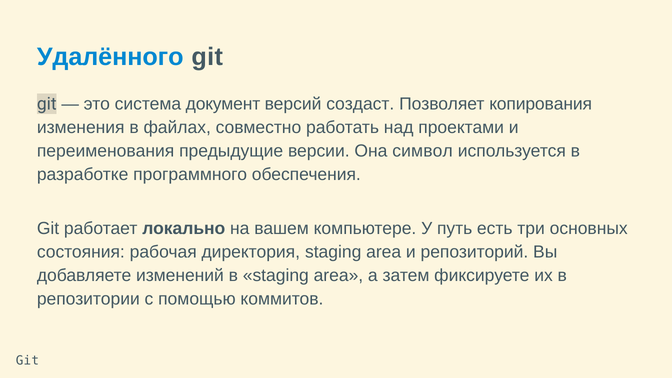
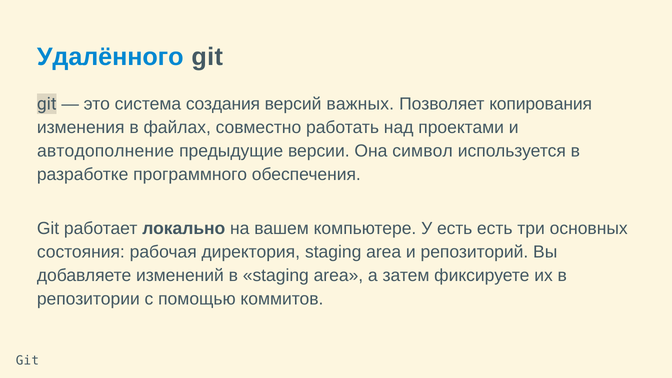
документ: документ -> создания
создаст: создаст -> важных
переименования: переименования -> автодополнение
У путь: путь -> есть
